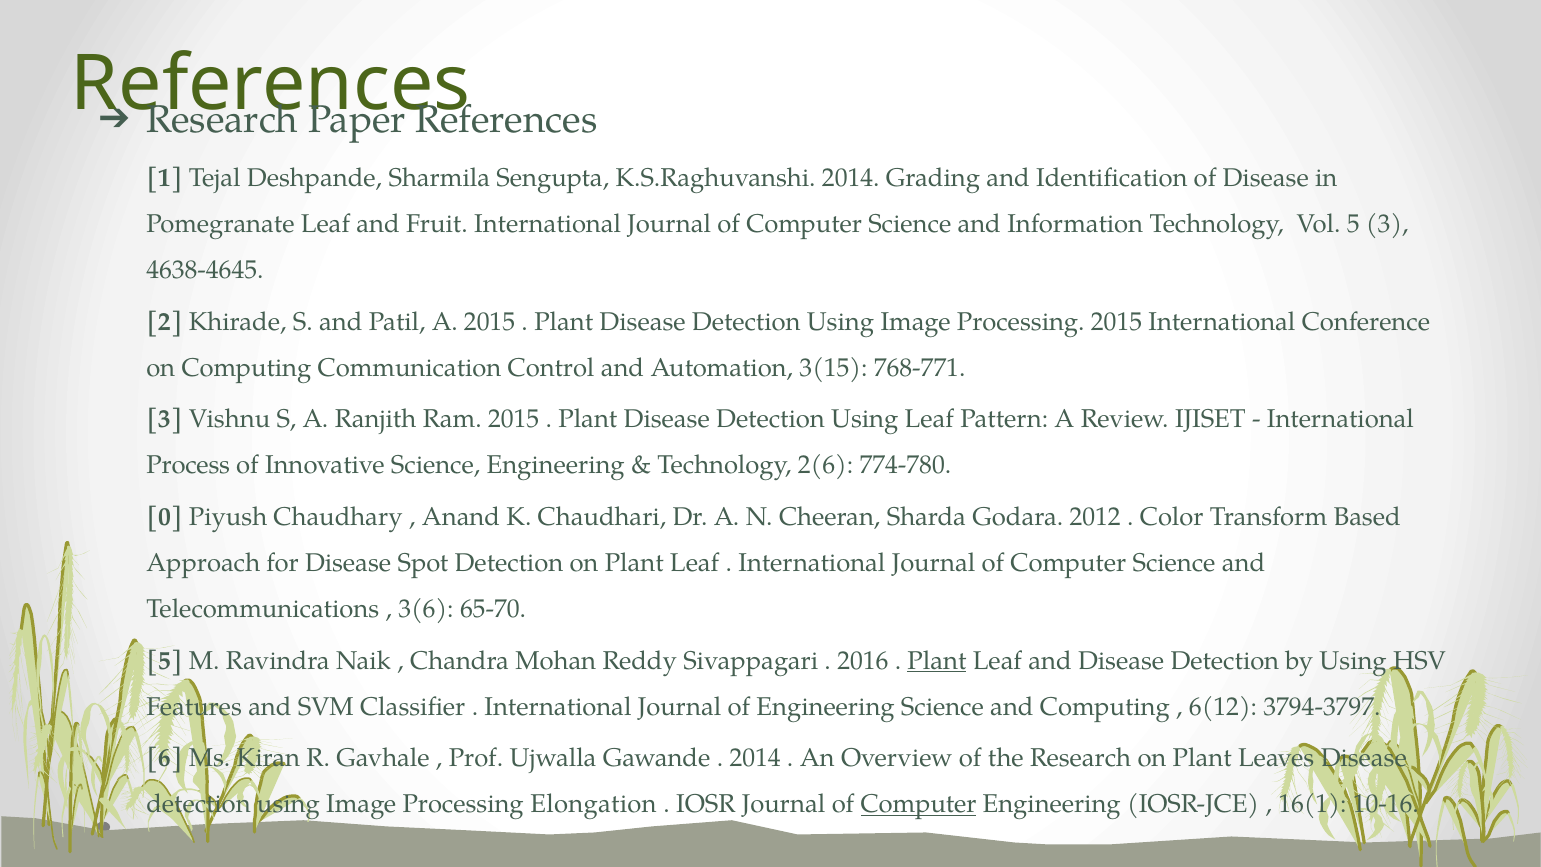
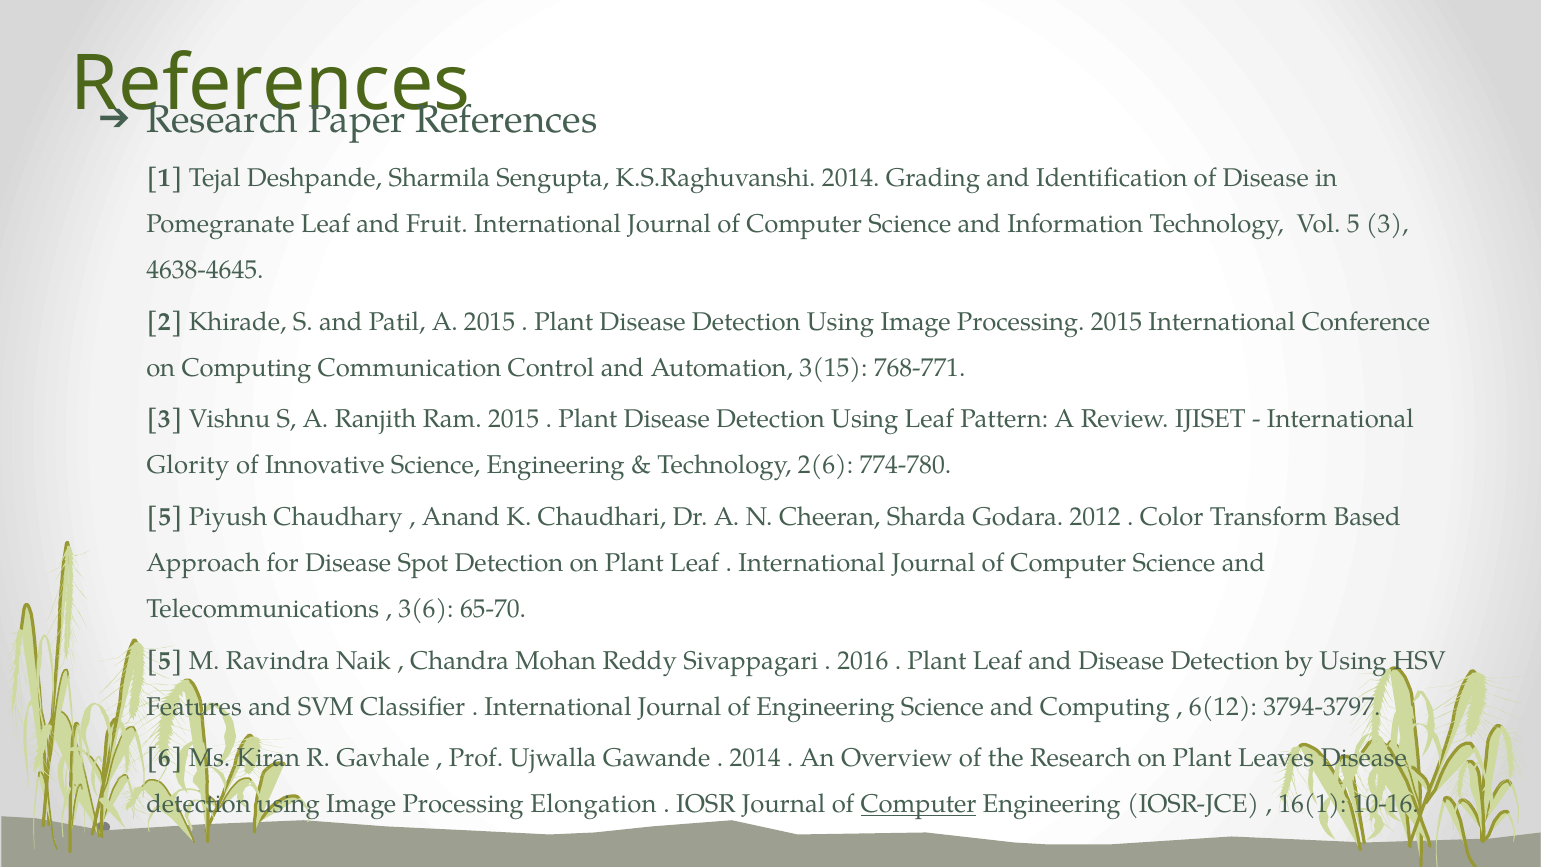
Process: Process -> Glority
0 at (164, 517): 0 -> 5
Plant at (937, 660) underline: present -> none
